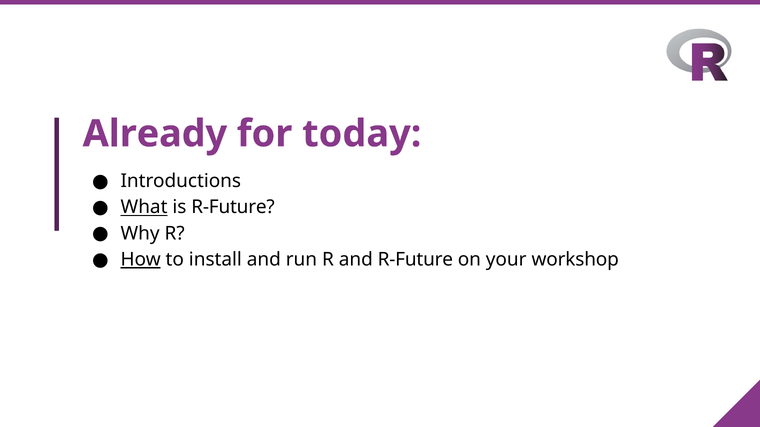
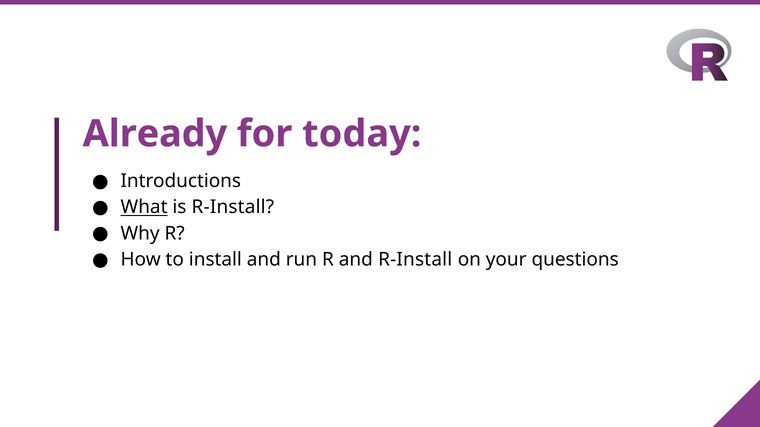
is R-Future: R-Future -> R-Install
How underline: present -> none
and R-Future: R-Future -> R-Install
workshop: workshop -> questions
